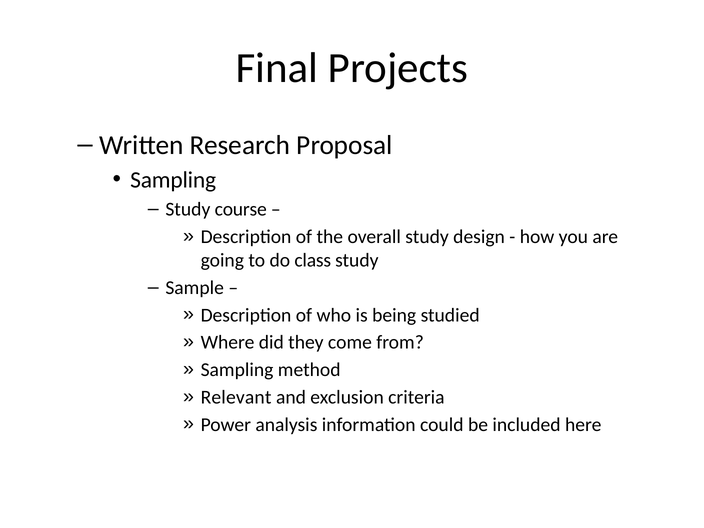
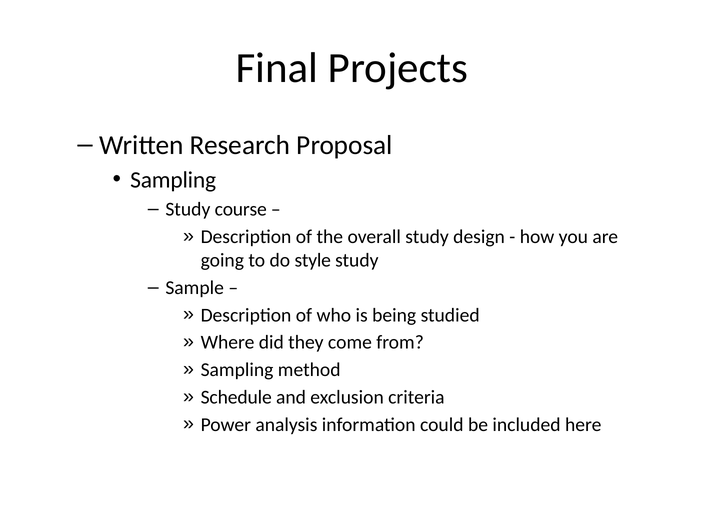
class: class -> style
Relevant: Relevant -> Schedule
